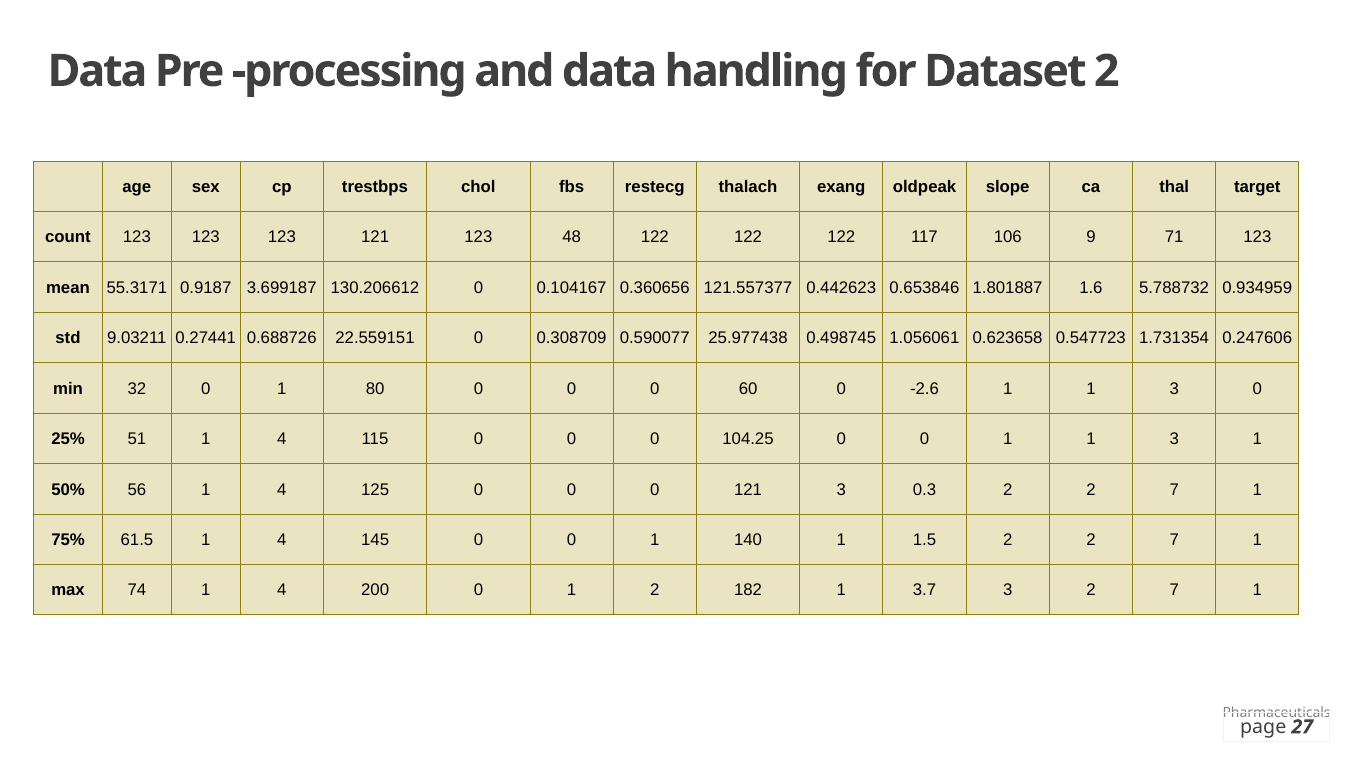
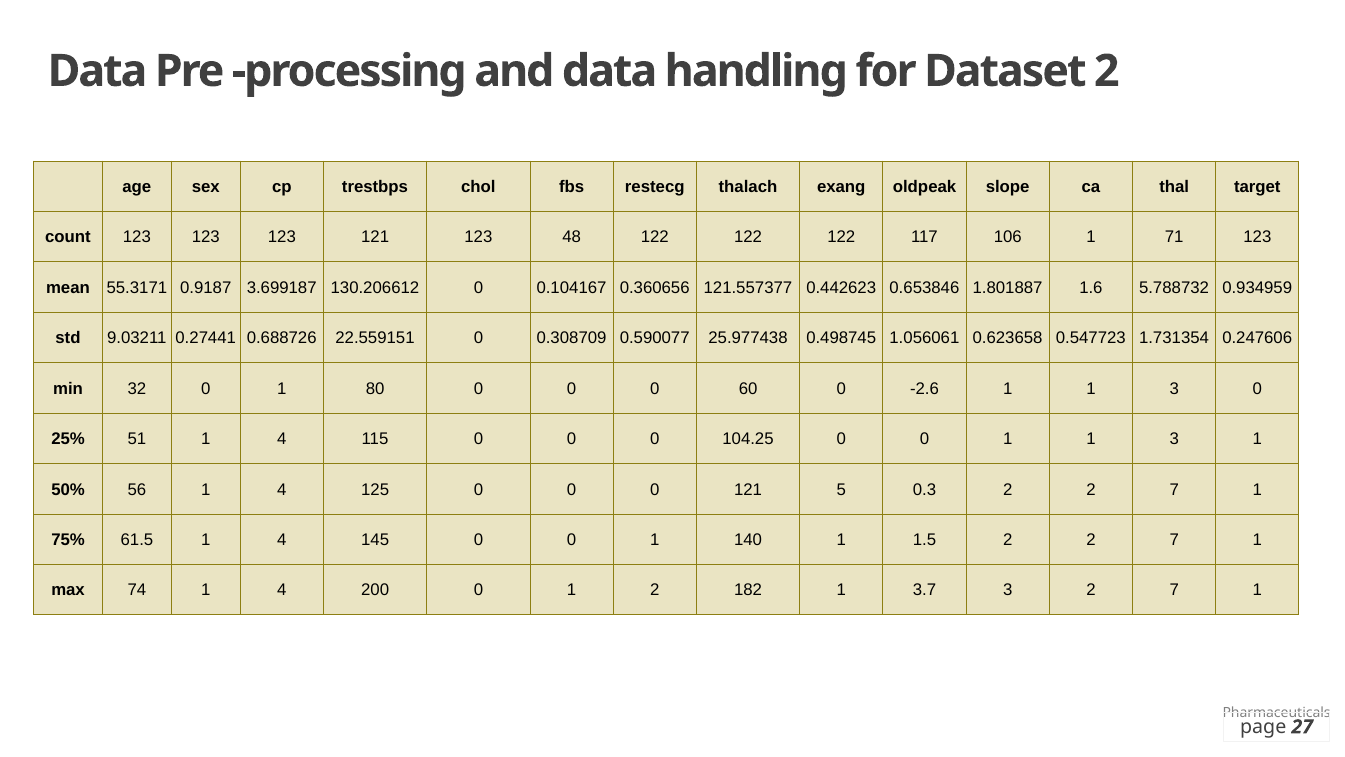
106 9: 9 -> 1
121 3: 3 -> 5
